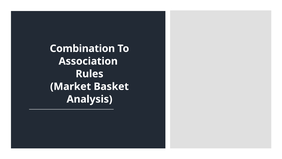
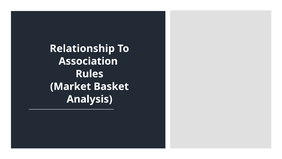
Combination: Combination -> Relationship
